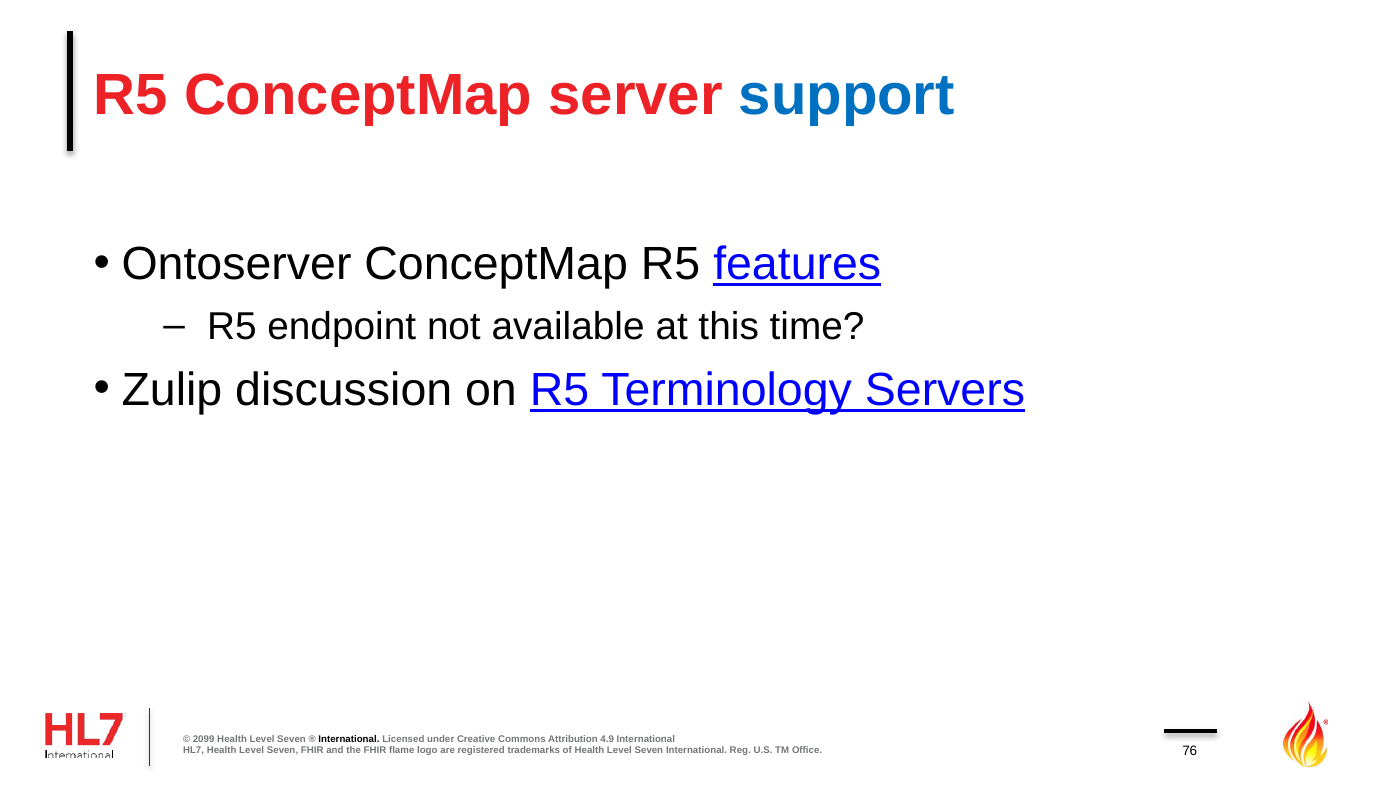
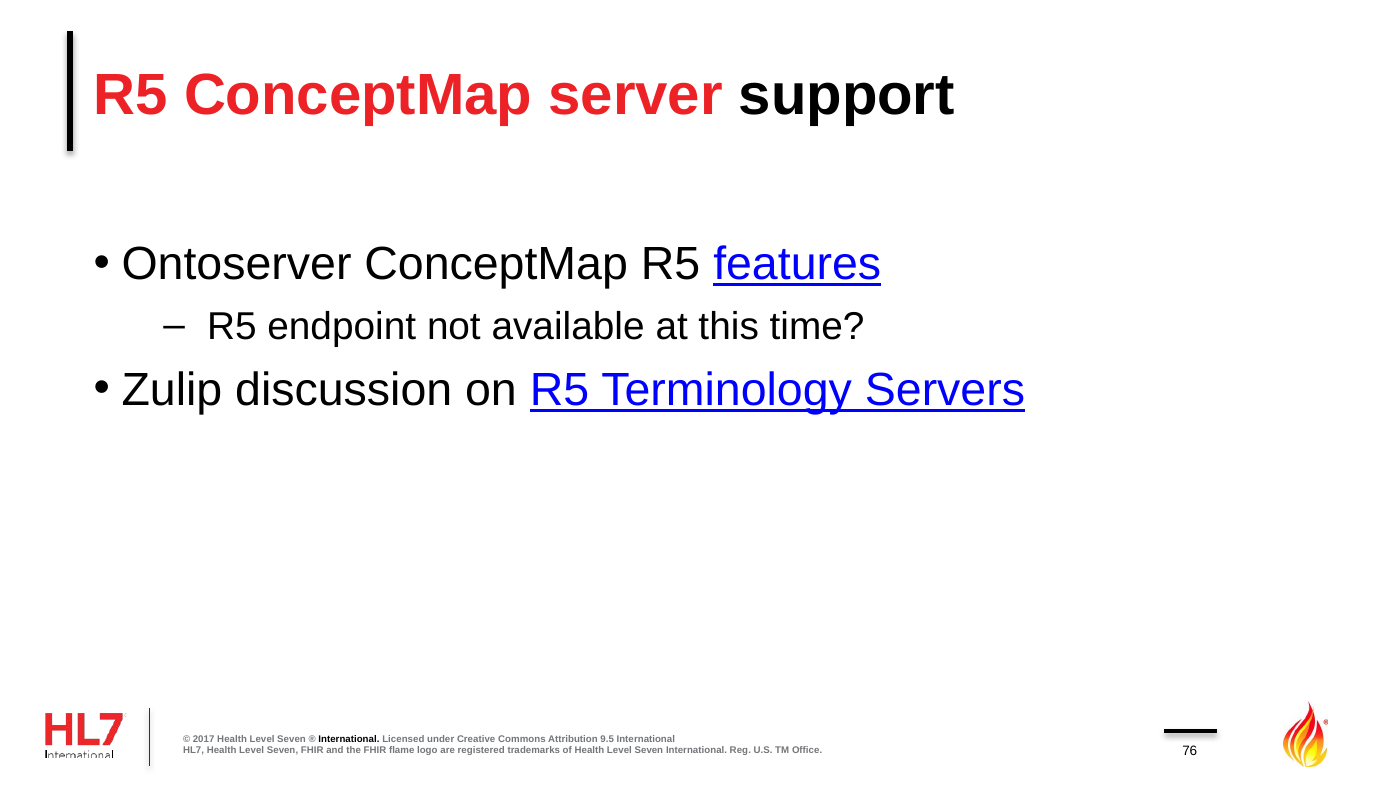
support colour: blue -> black
2099: 2099 -> 2017
4.9: 4.9 -> 9.5
